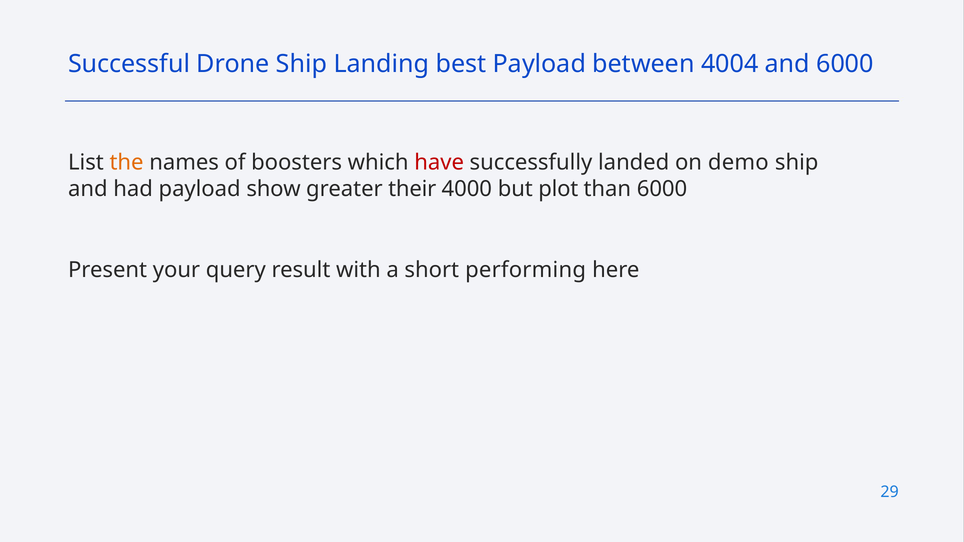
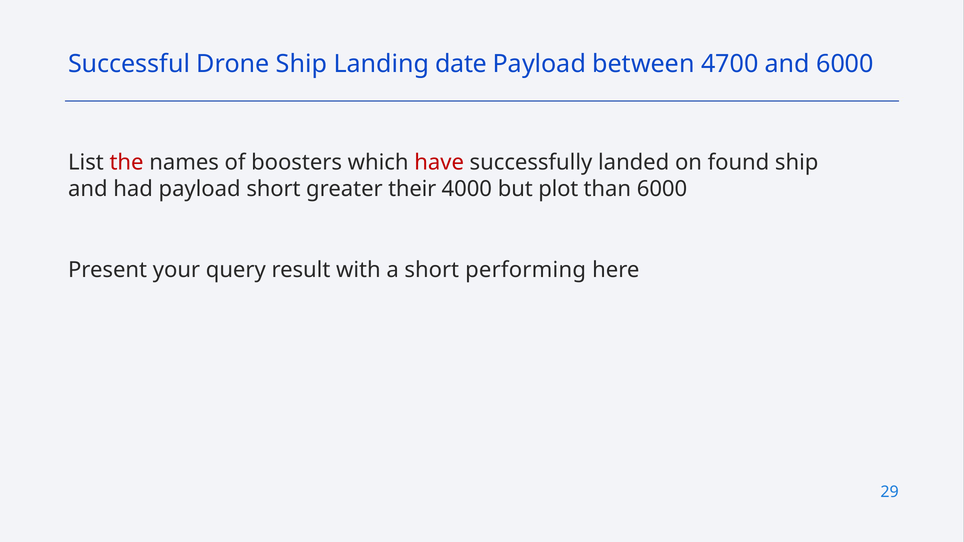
best: best -> date
4004: 4004 -> 4700
the colour: orange -> red
demo: demo -> found
payload show: show -> short
